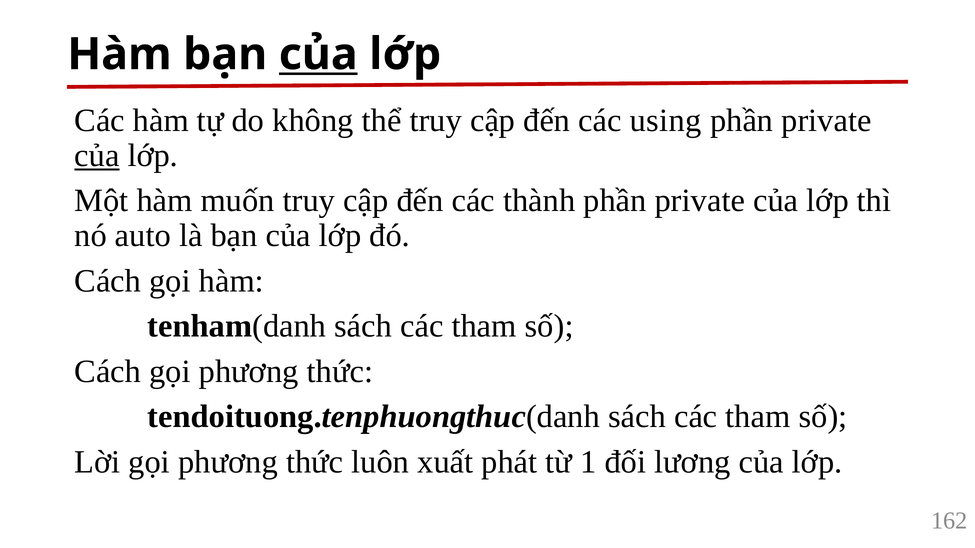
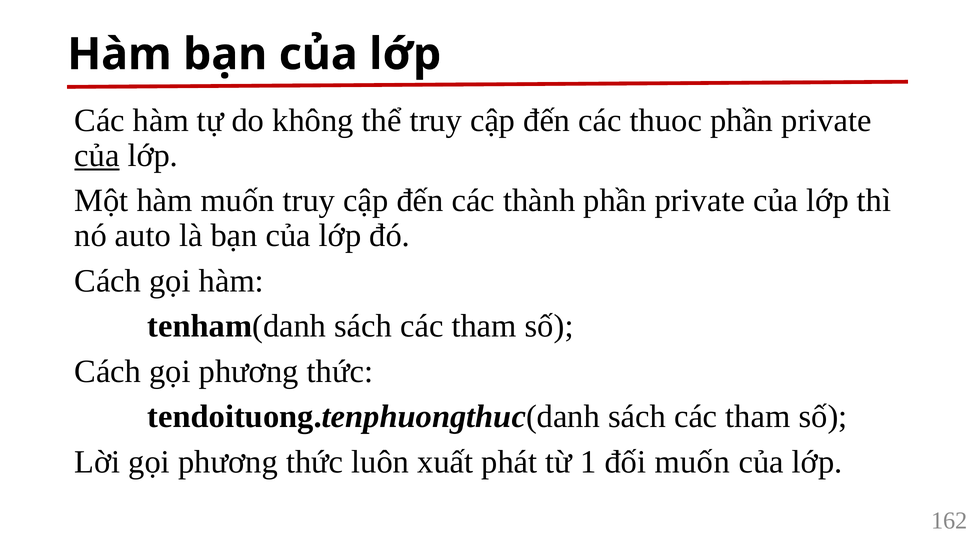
của at (318, 54) underline: present -> none
using: using -> thuoc
đối lương: lương -> muốn
